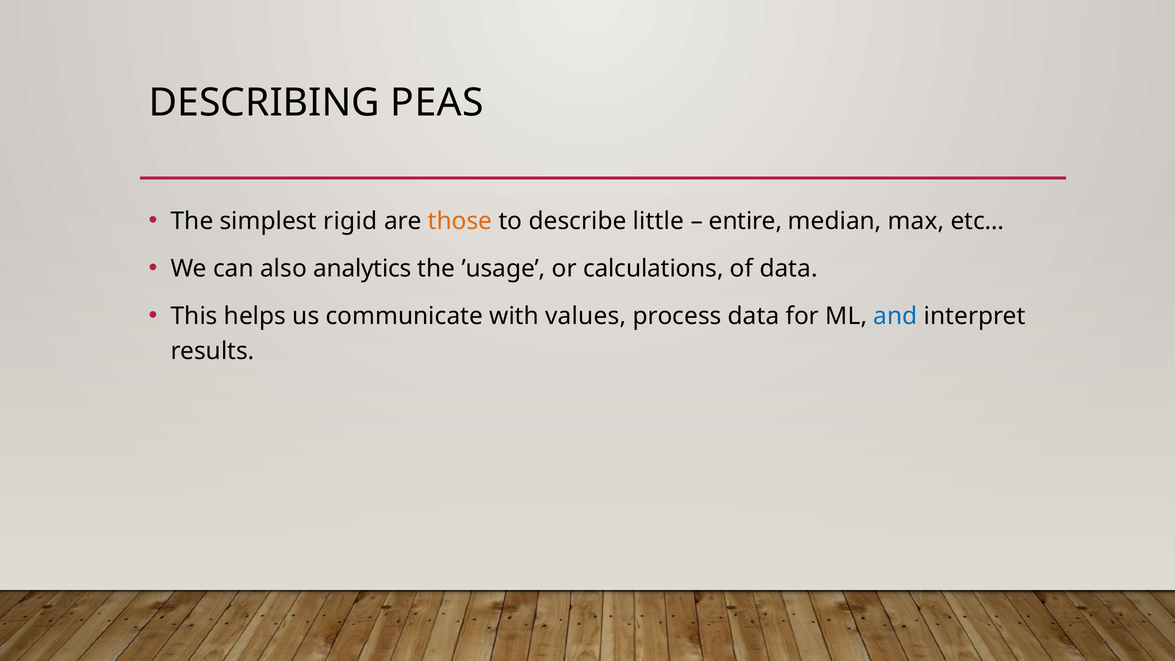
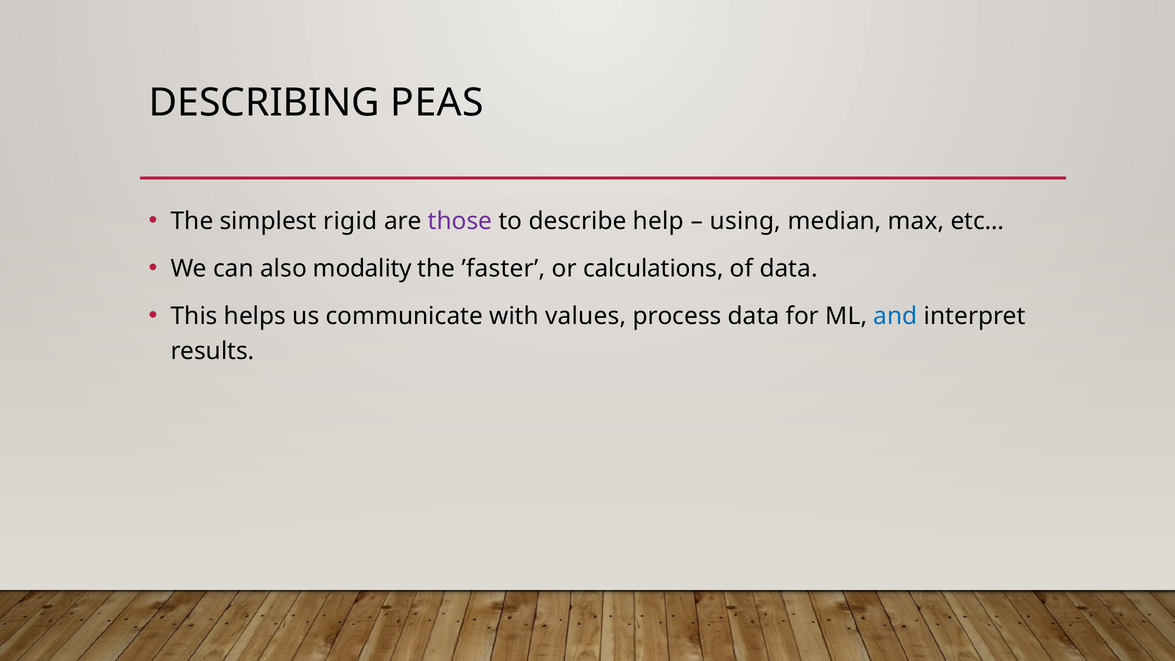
those colour: orange -> purple
little: little -> help
entire: entire -> using
analytics: analytics -> modality
’usage: ’usage -> ’faster
